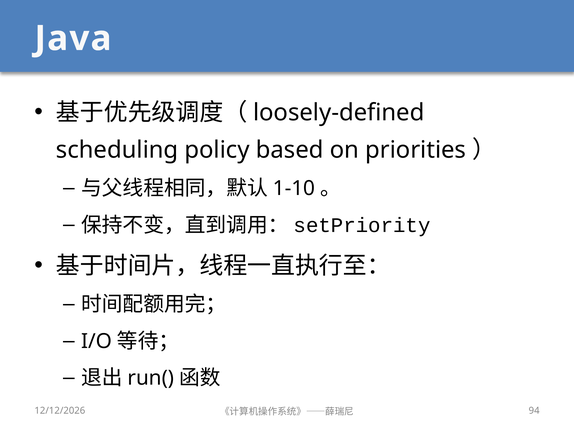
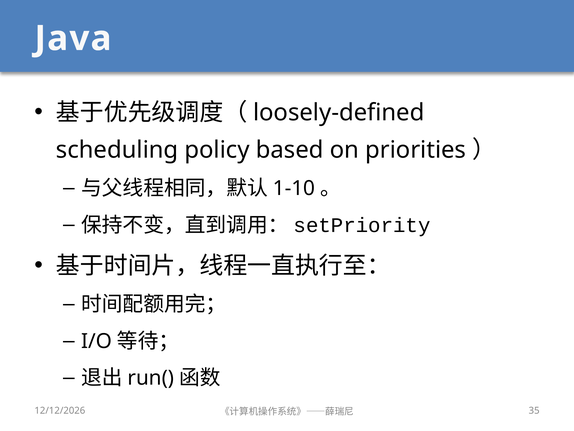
94: 94 -> 35
